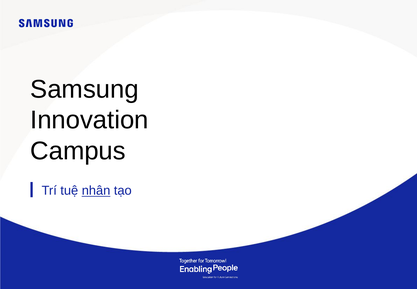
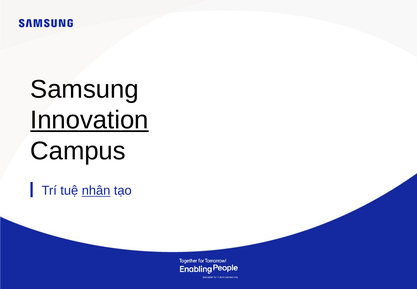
Innovation underline: none -> present
